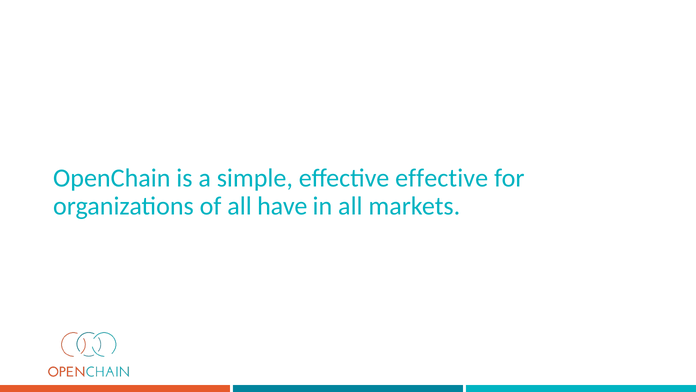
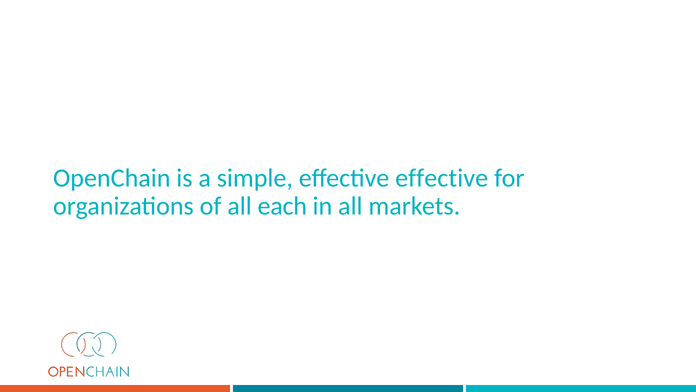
have: have -> each
